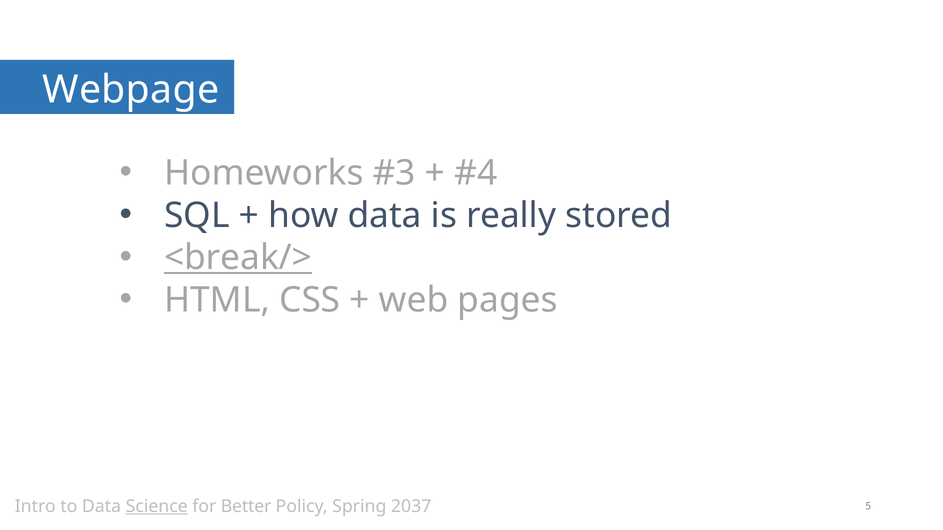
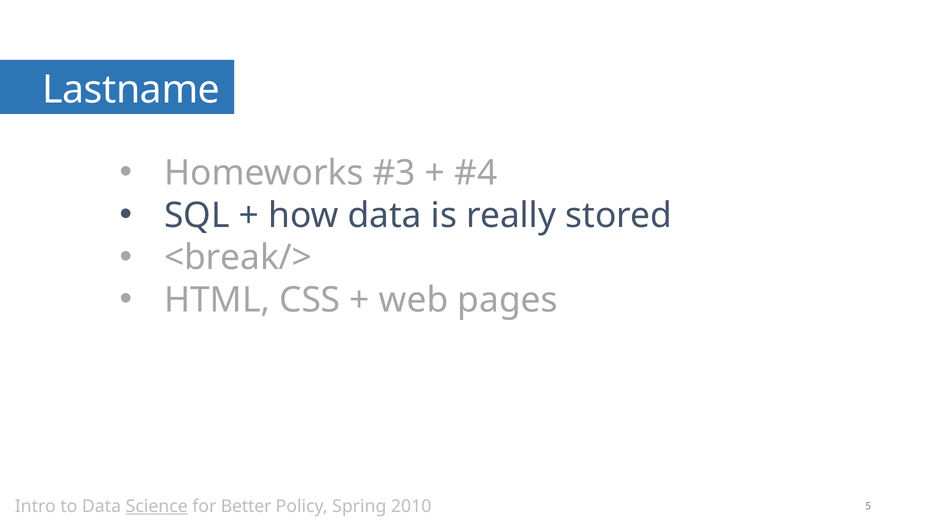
Webpage: Webpage -> Lastname
<break/> underline: present -> none
2037: 2037 -> 2010
